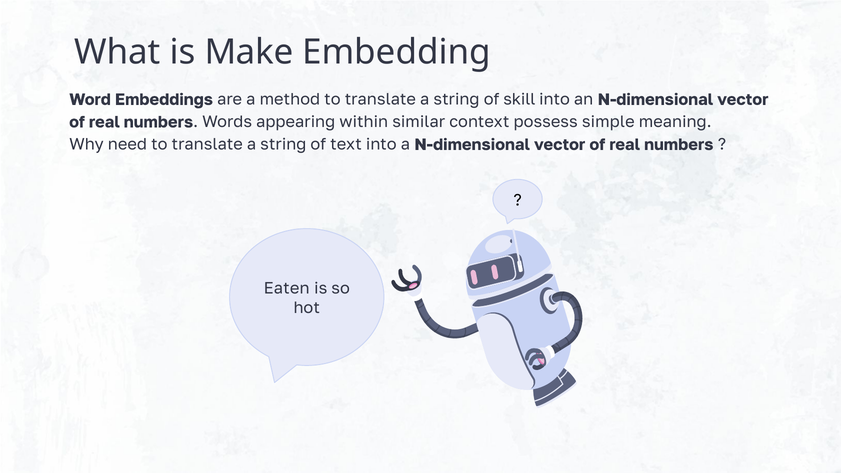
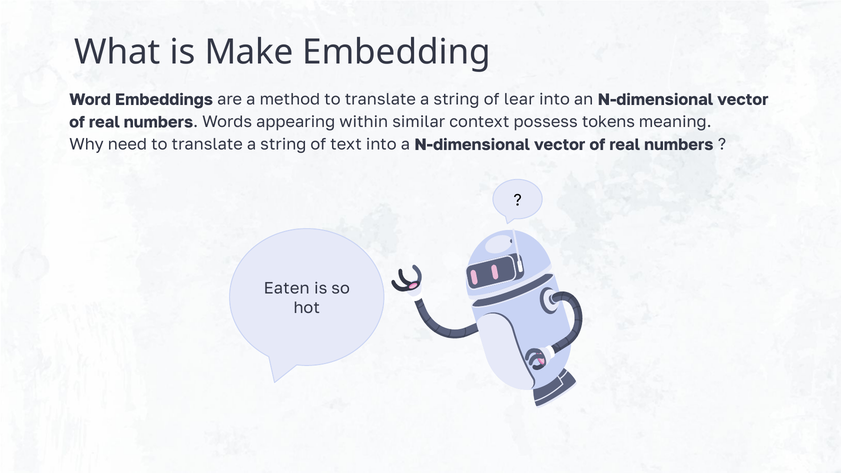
skill: skill -> lear
simple: simple -> tokens
